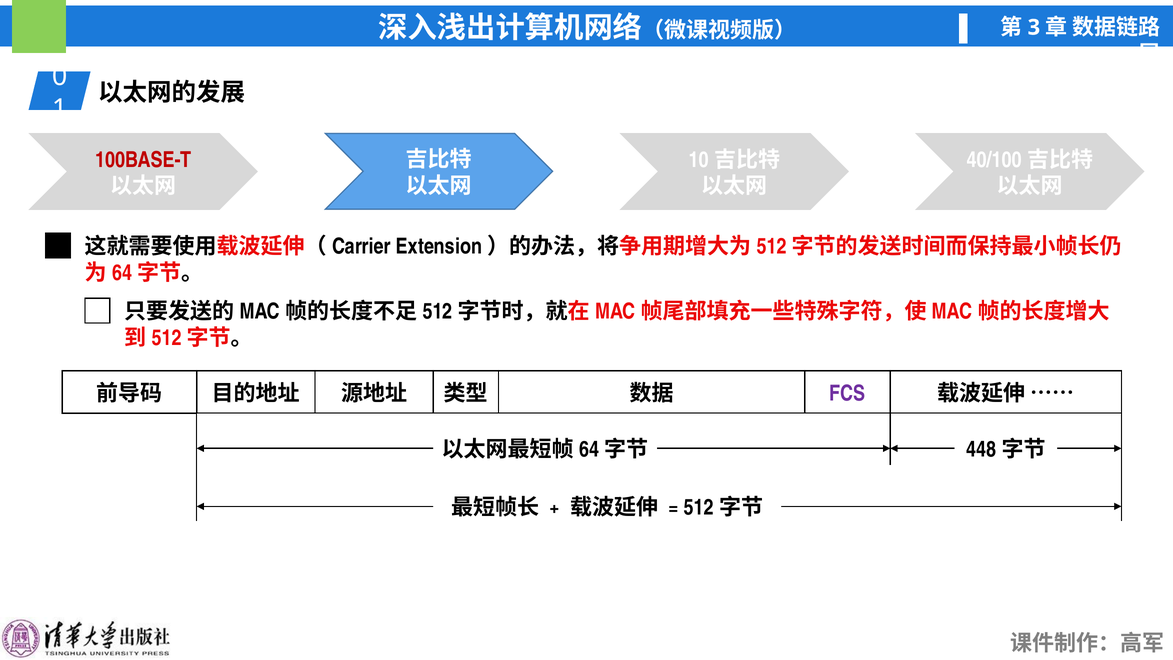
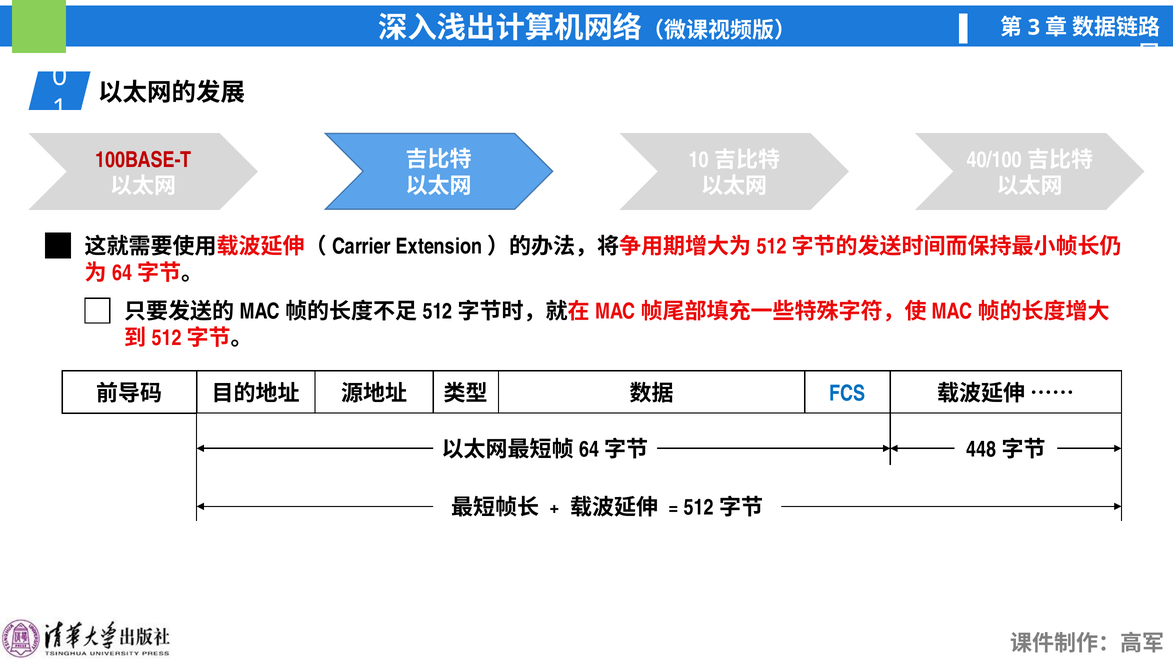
FCS colour: purple -> blue
